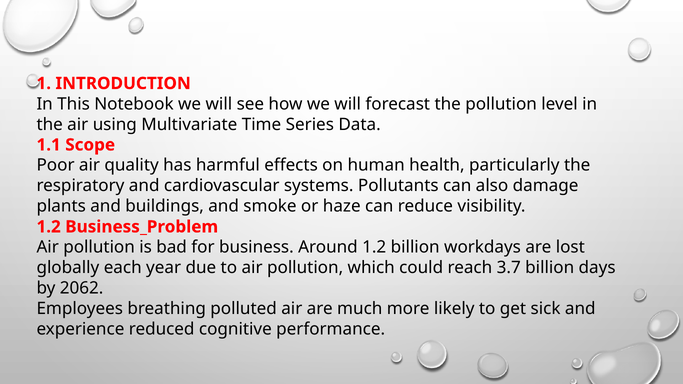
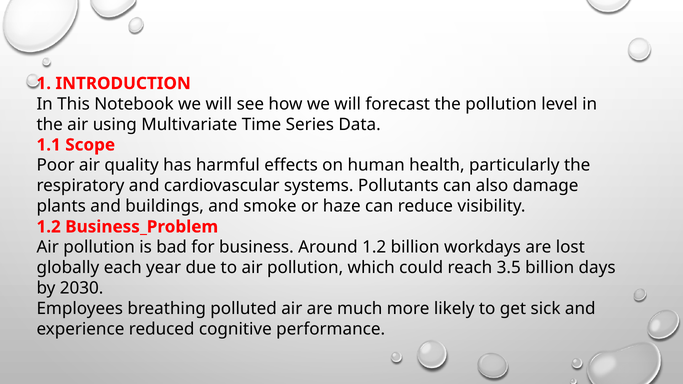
3.7: 3.7 -> 3.5
2062: 2062 -> 2030
